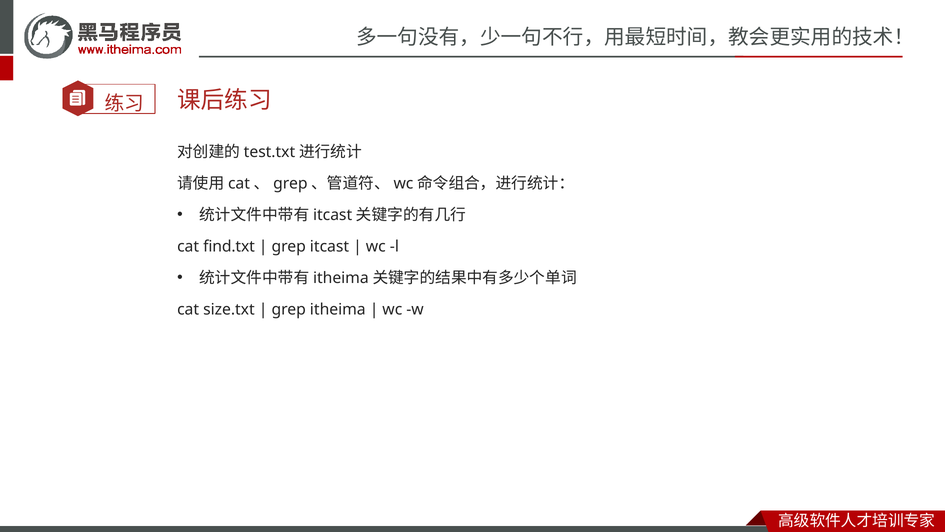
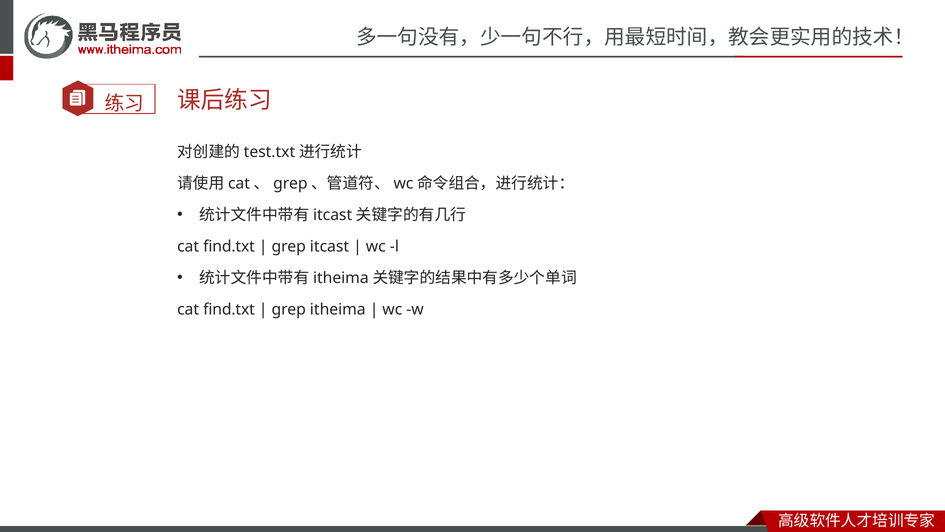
size.txt at (229, 309): size.txt -> find.txt
